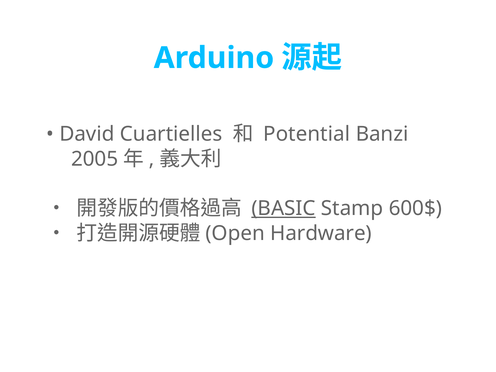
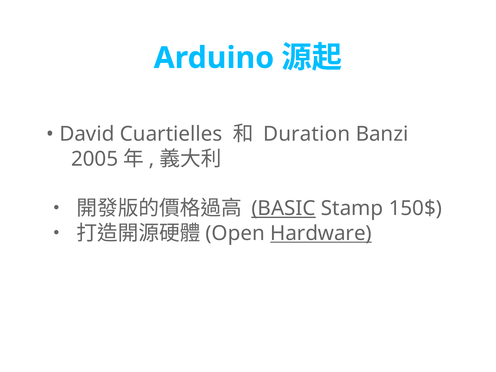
Potential: Potential -> Duration
600$: 600$ -> 150$
Hardware underline: none -> present
